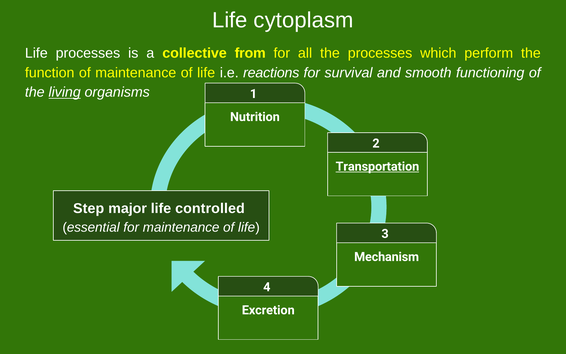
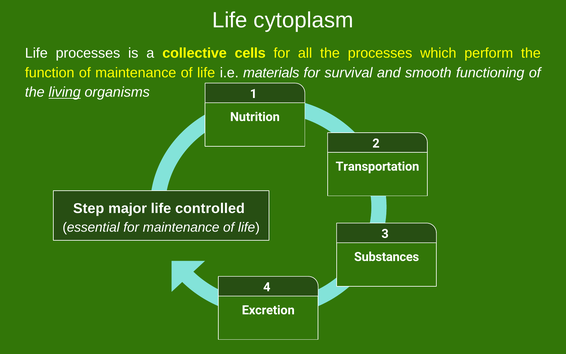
from: from -> cells
reactions: reactions -> materials
Transportation underline: present -> none
Mechanism: Mechanism -> Substances
